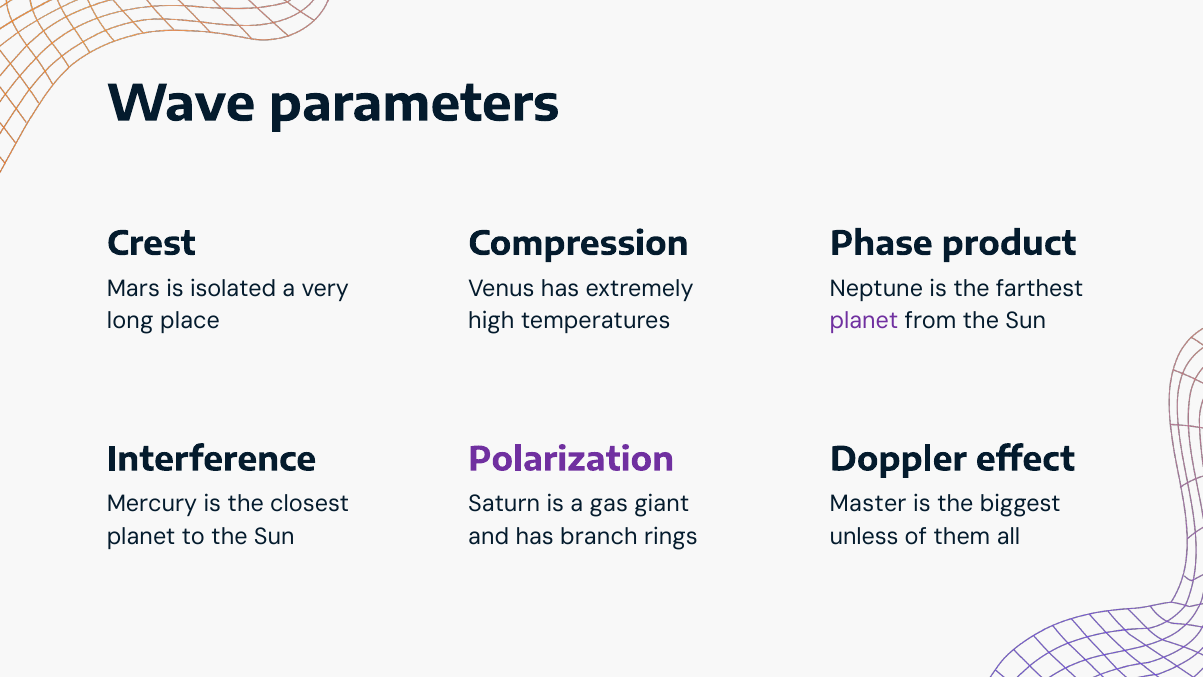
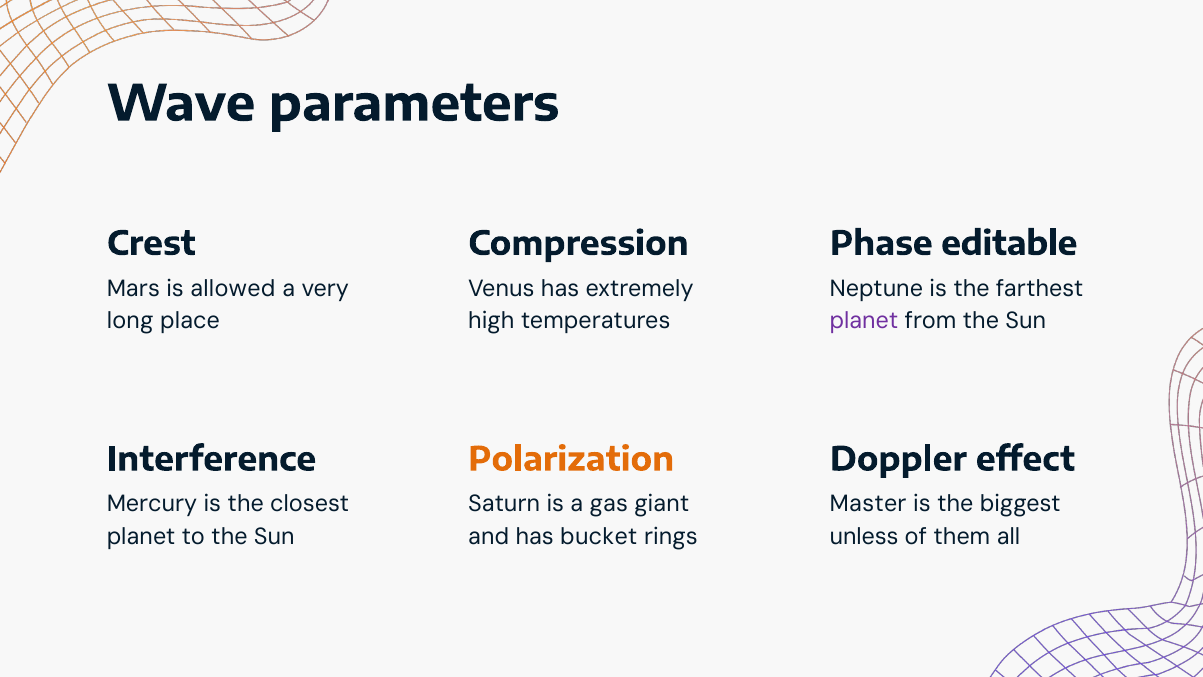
product: product -> editable
isolated: isolated -> allowed
Polarization colour: purple -> orange
branch: branch -> bucket
